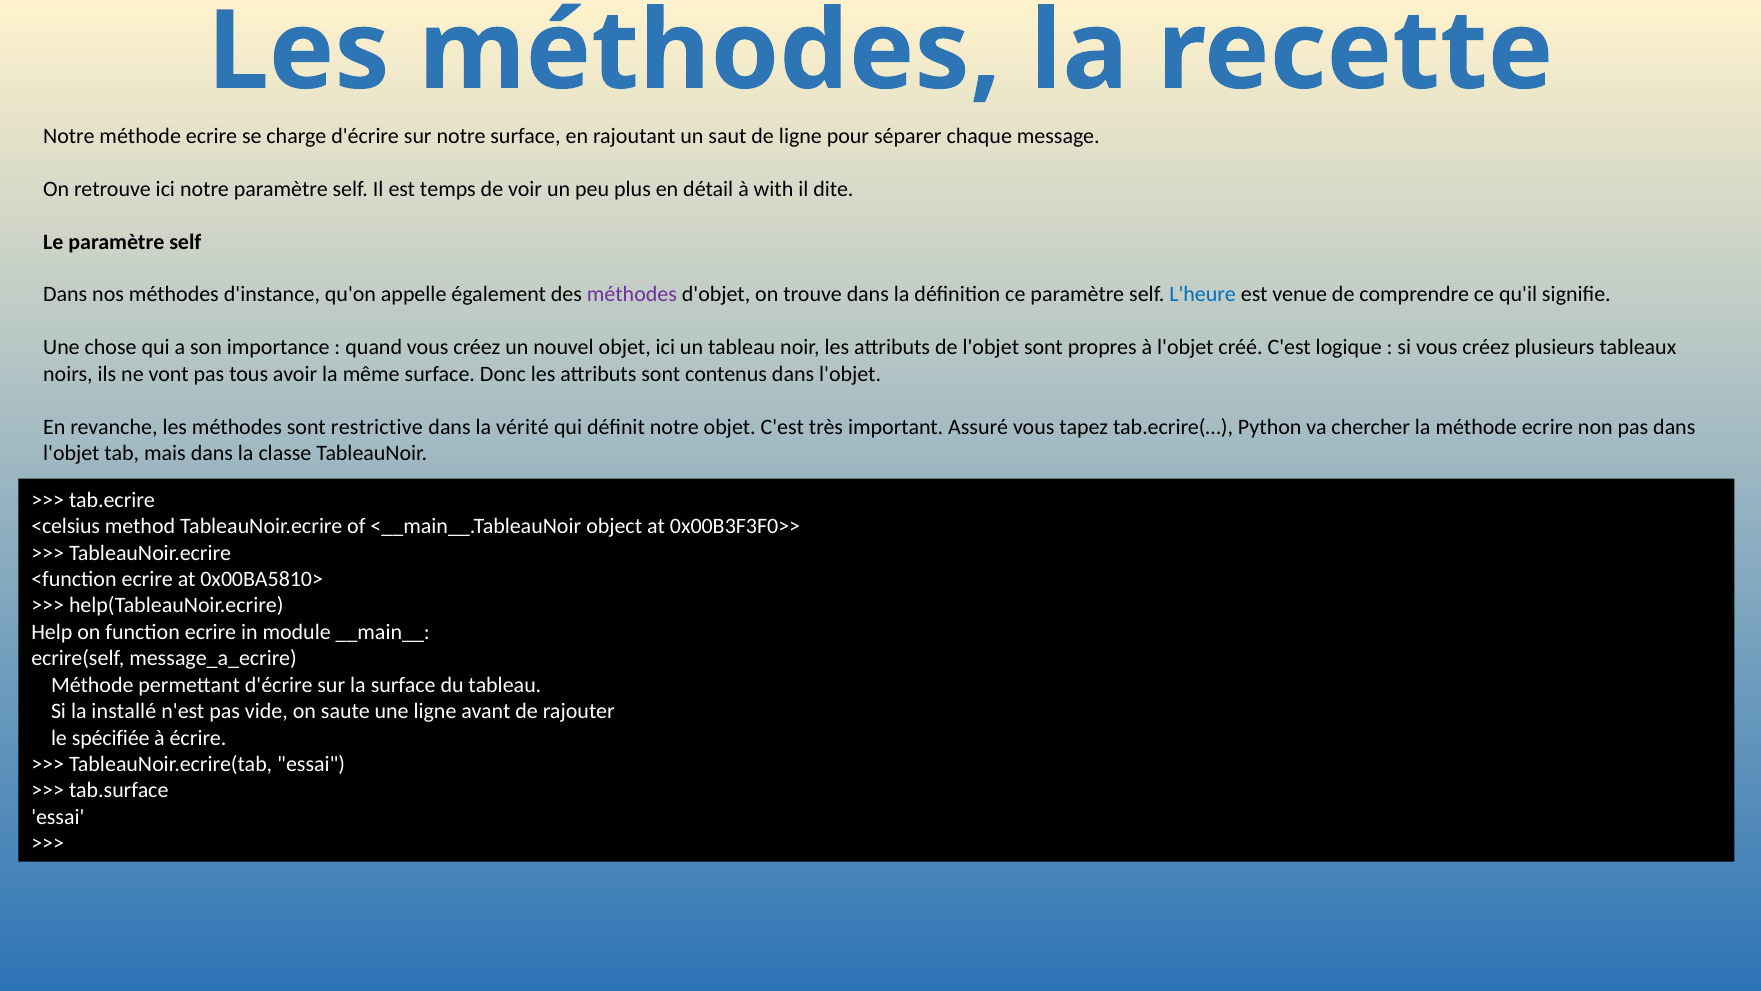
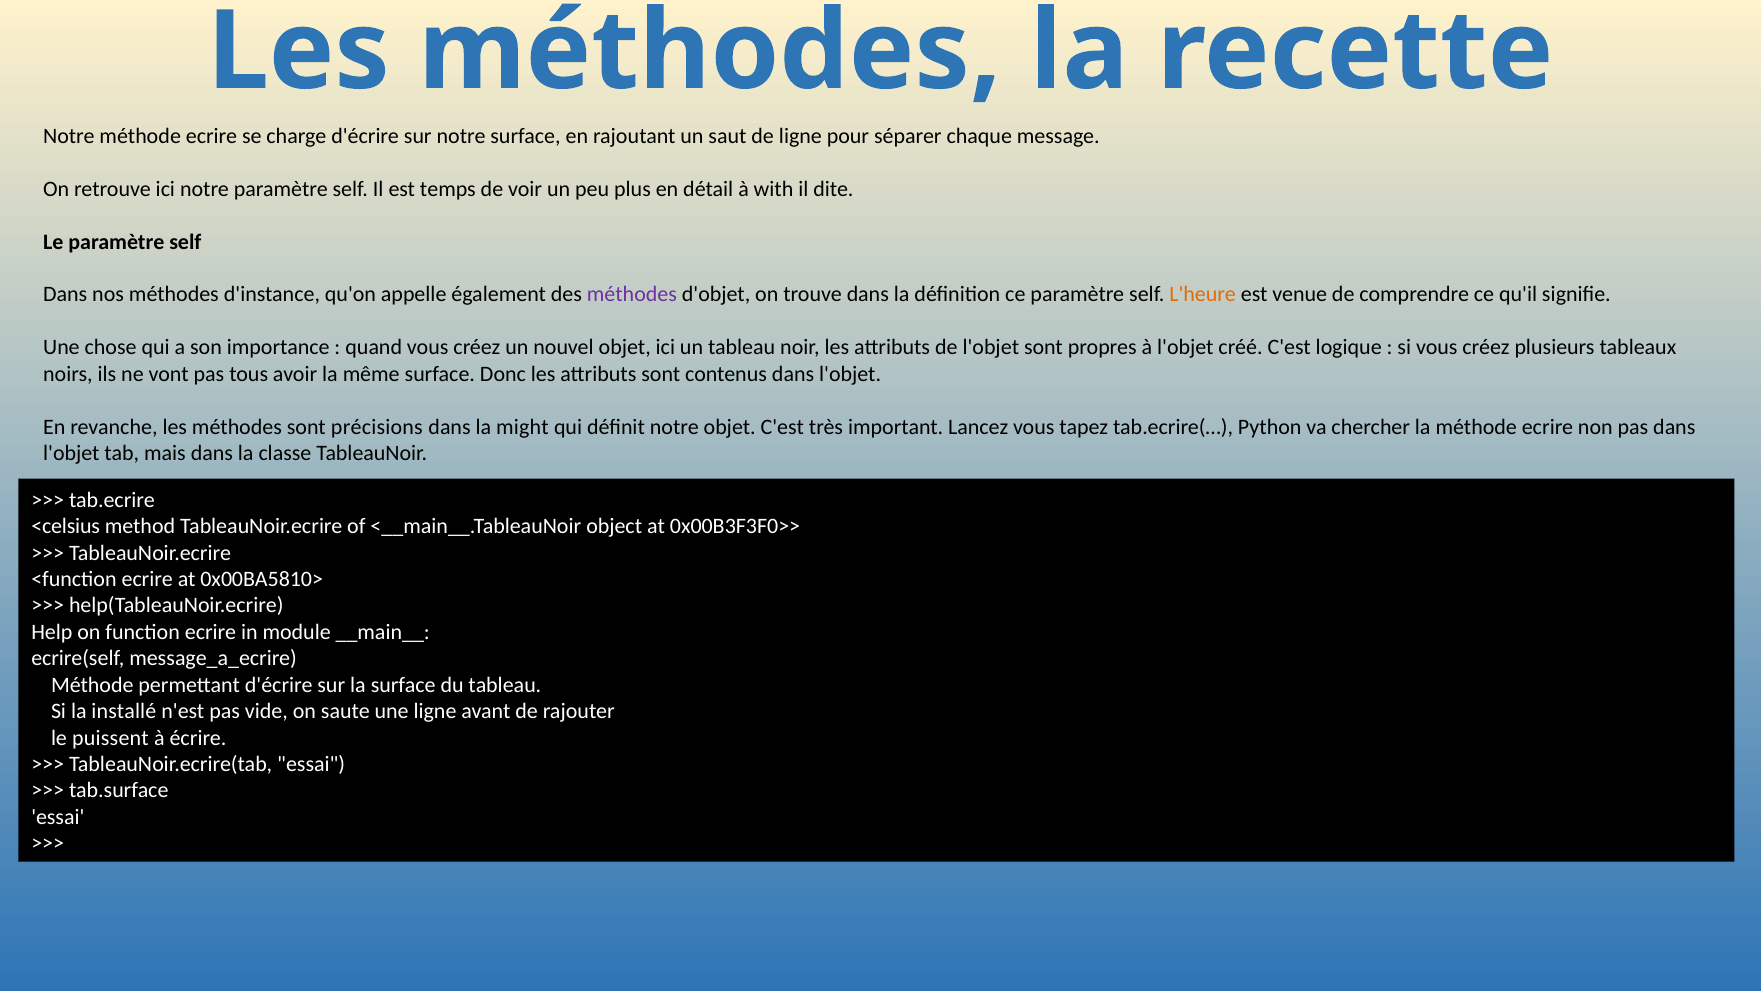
L'heure colour: blue -> orange
restrictive: restrictive -> précisions
vérité: vérité -> might
Assuré: Assuré -> Lancez
spécifiée: spécifiée -> puissent
